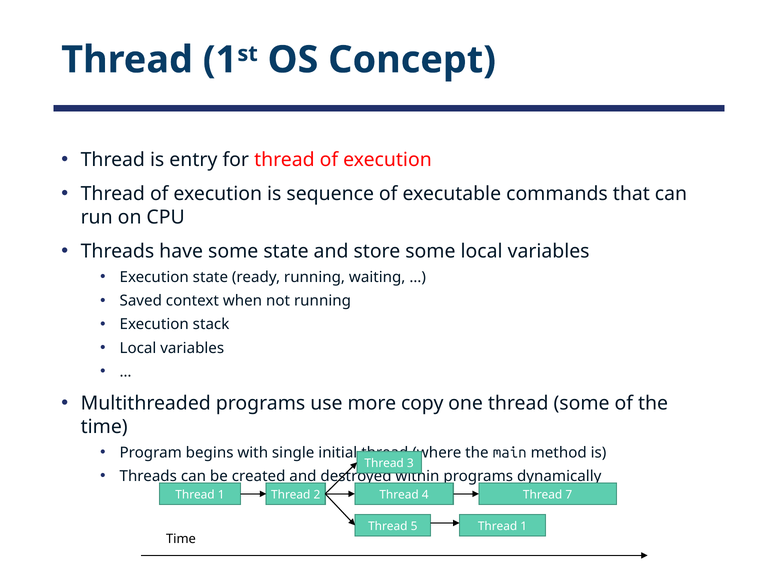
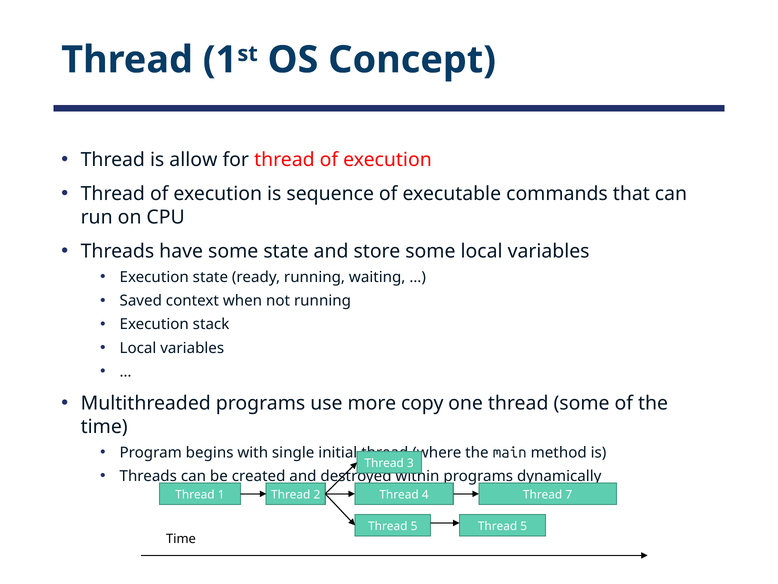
entry: entry -> allow
5 Thread 1: 1 -> 5
